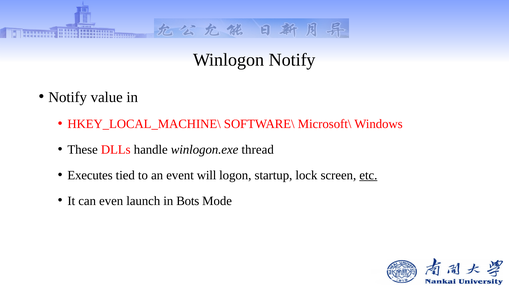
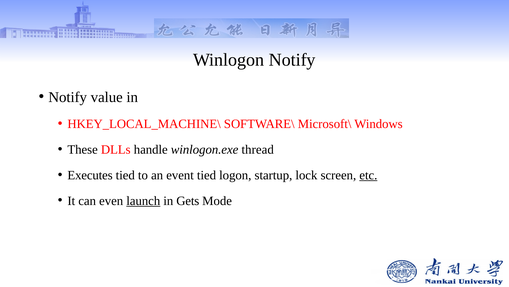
event will: will -> tied
launch underline: none -> present
Bots: Bots -> Gets
